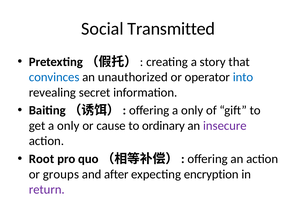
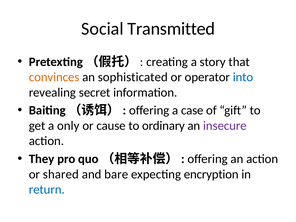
convinces colour: blue -> orange
unauthorized: unauthorized -> sophisticated
offering a only: only -> case
Root: Root -> They
groups: groups -> shared
after: after -> bare
return colour: purple -> blue
